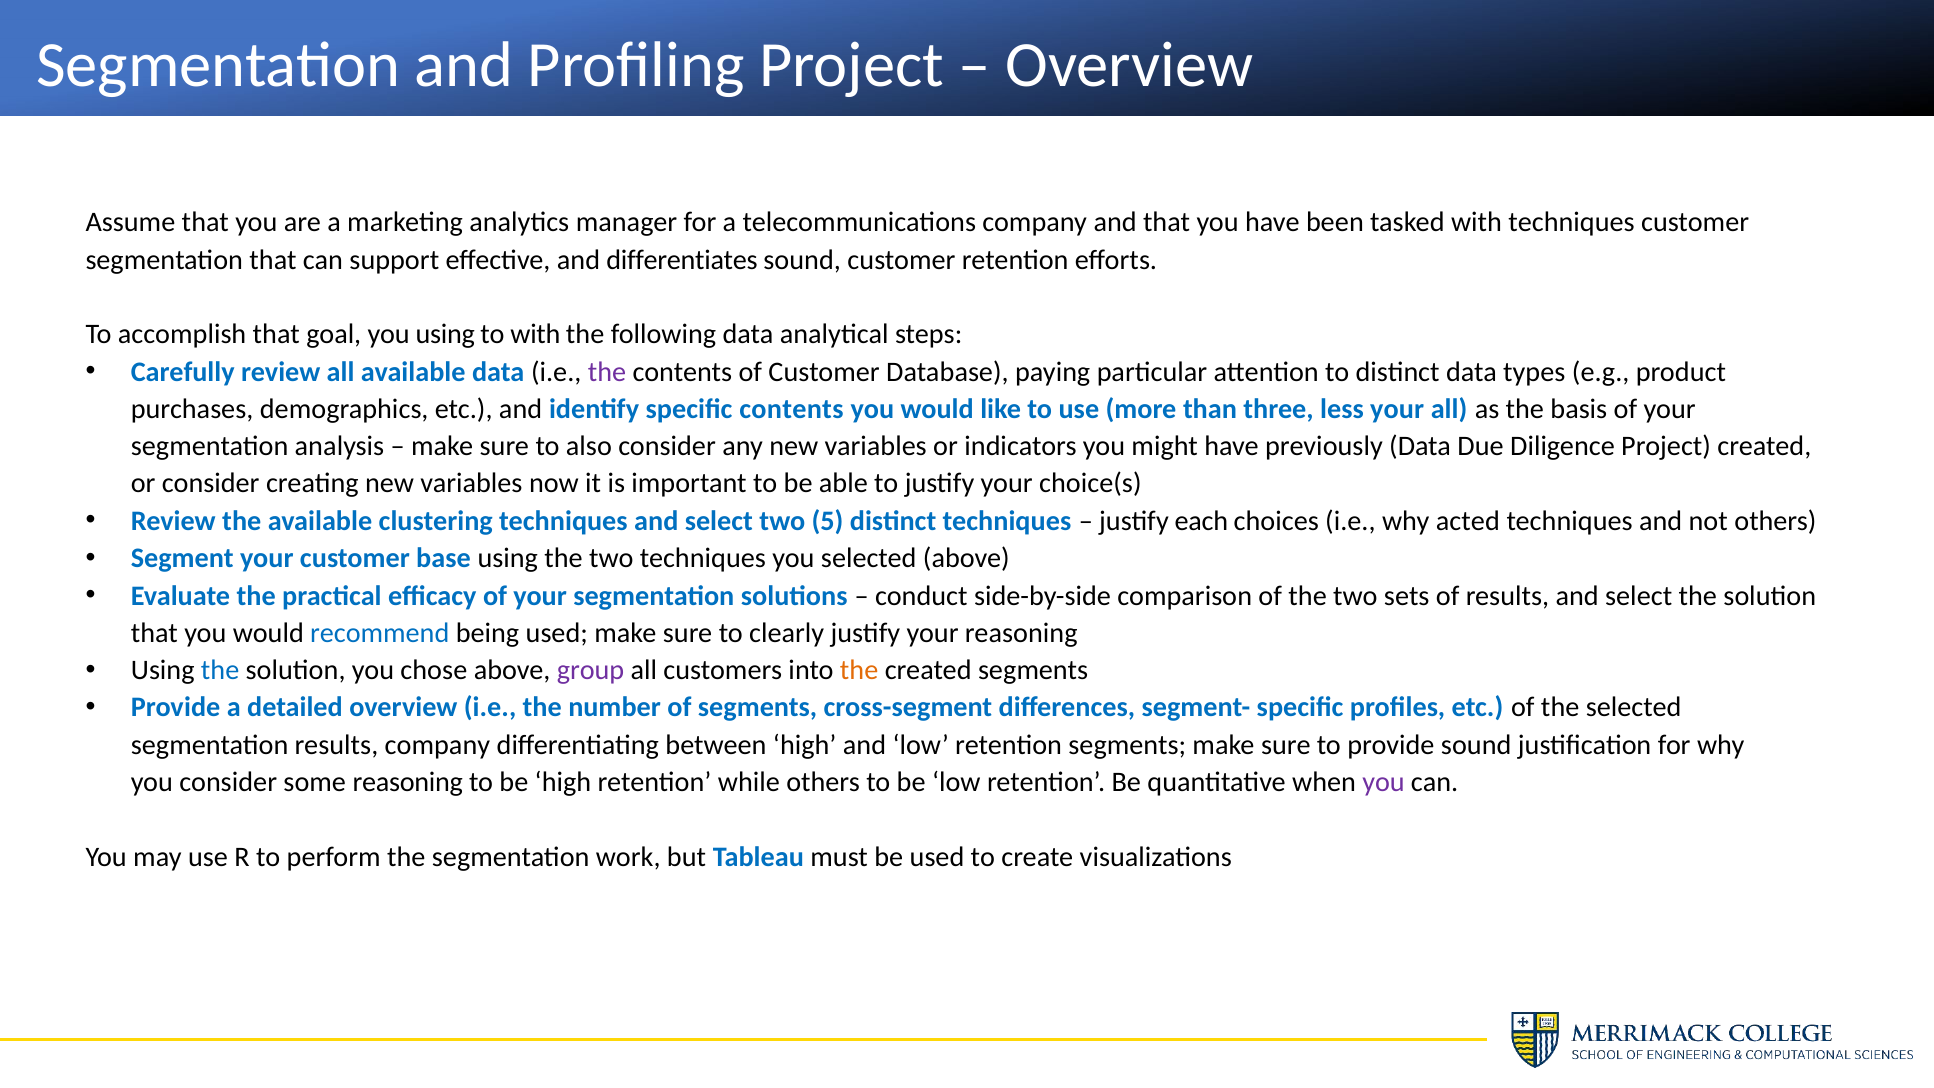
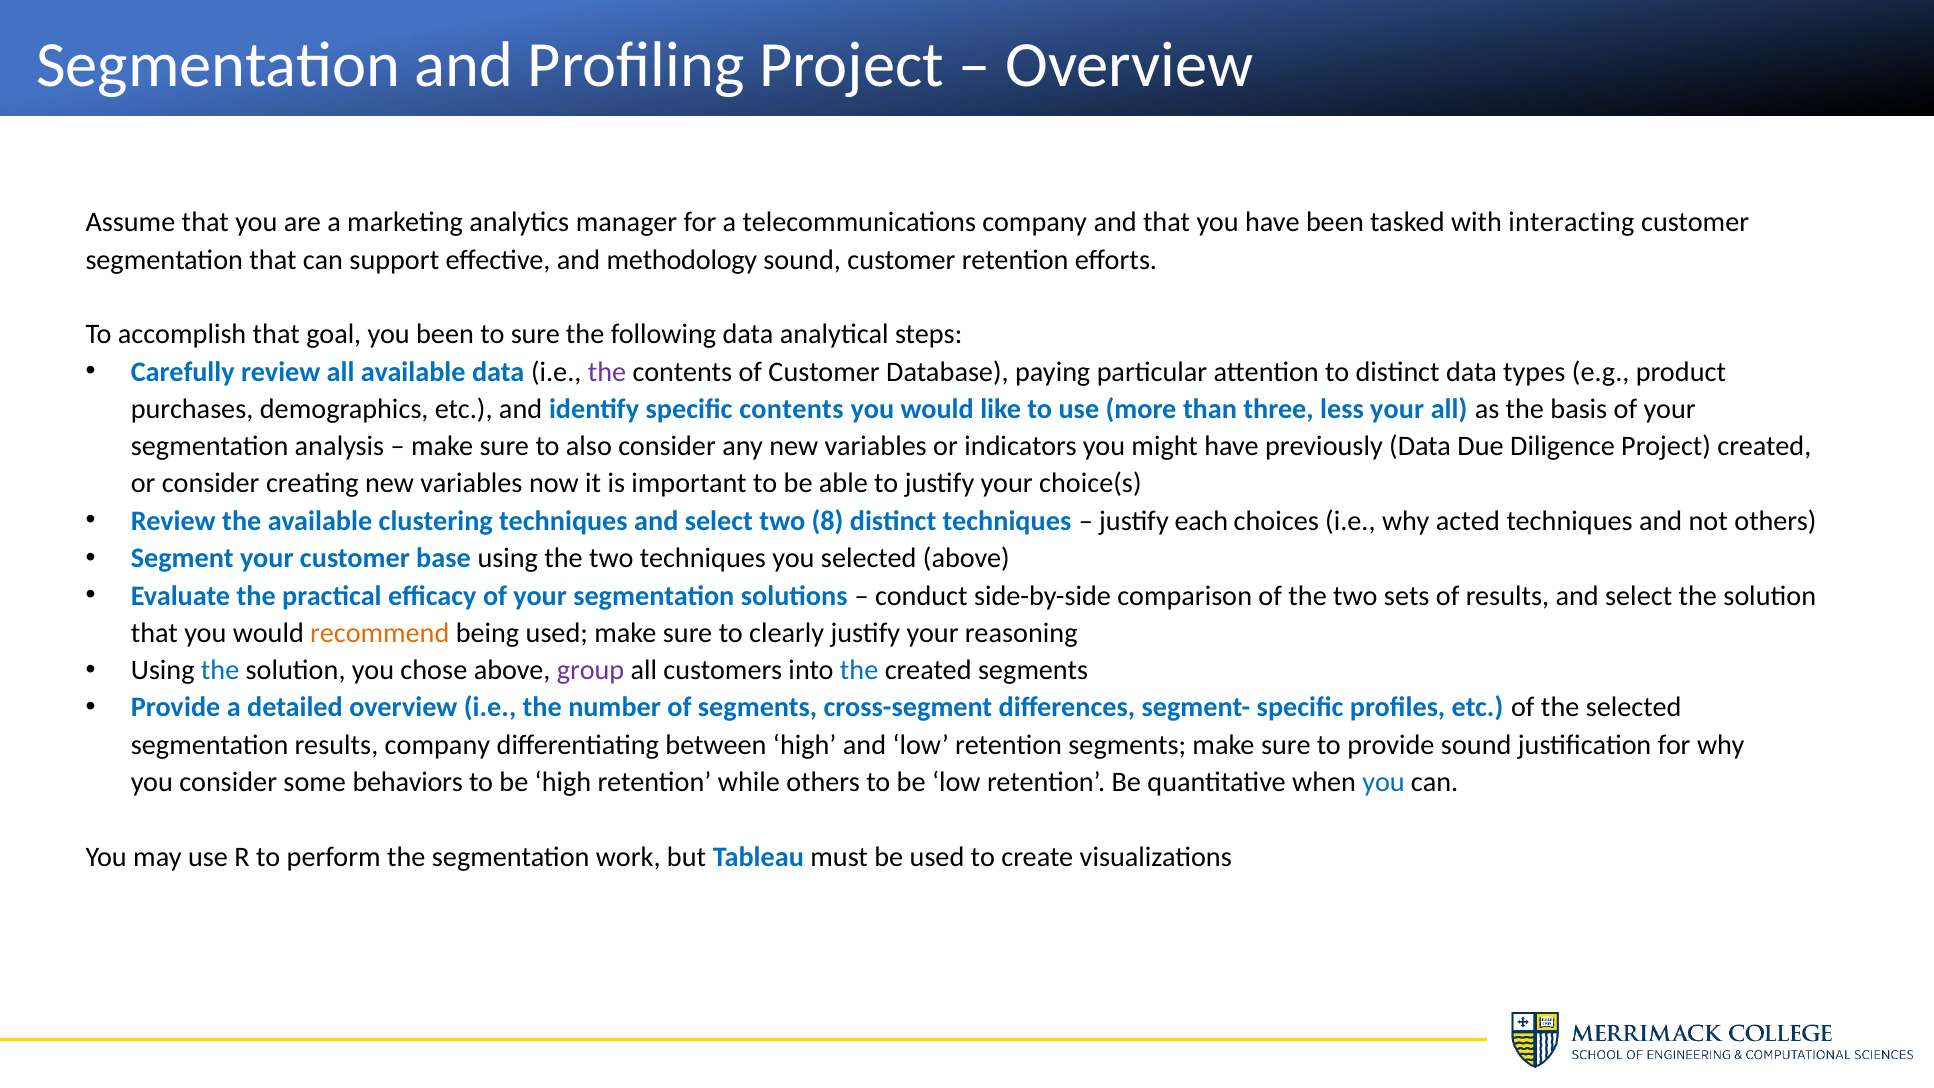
with techniques: techniques -> interacting
differentiates: differentiates -> methodology
you using: using -> been
to with: with -> sure
5: 5 -> 8
recommend colour: blue -> orange
the at (859, 670) colour: orange -> blue
some reasoning: reasoning -> behaviors
you at (1384, 782) colour: purple -> blue
